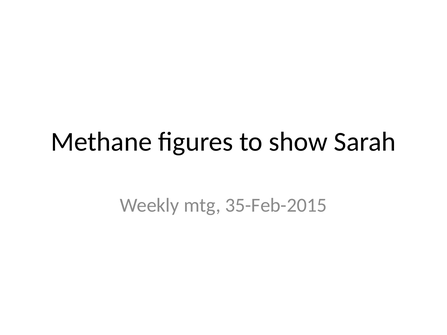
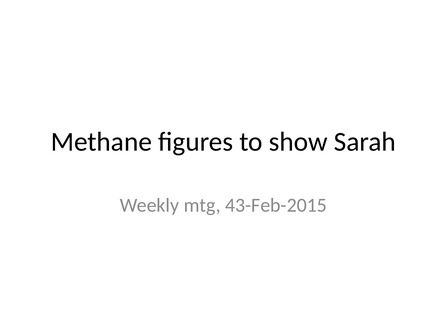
35-Feb-2015: 35-Feb-2015 -> 43-Feb-2015
